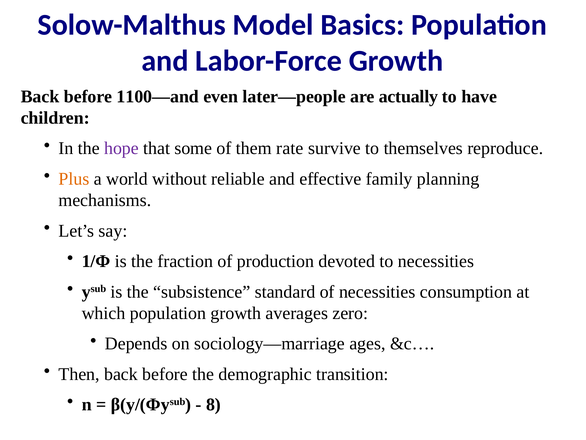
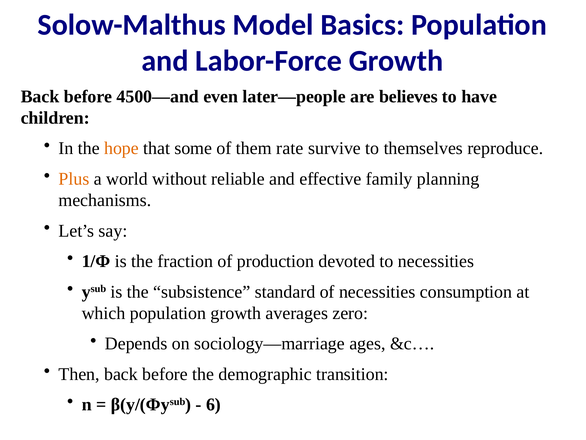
1100—and: 1100—and -> 4500—and
actually: actually -> believes
hope colour: purple -> orange
8: 8 -> 6
